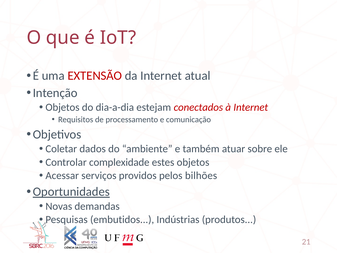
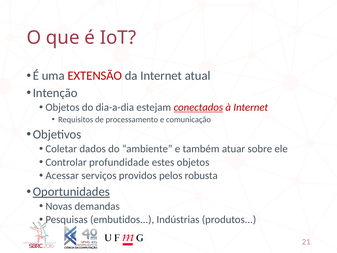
conectados underline: none -> present
complexidade: complexidade -> profundidade
bilhões: bilhões -> robusta
